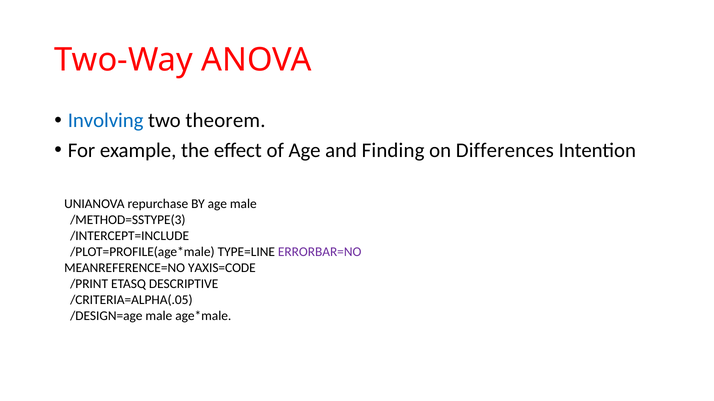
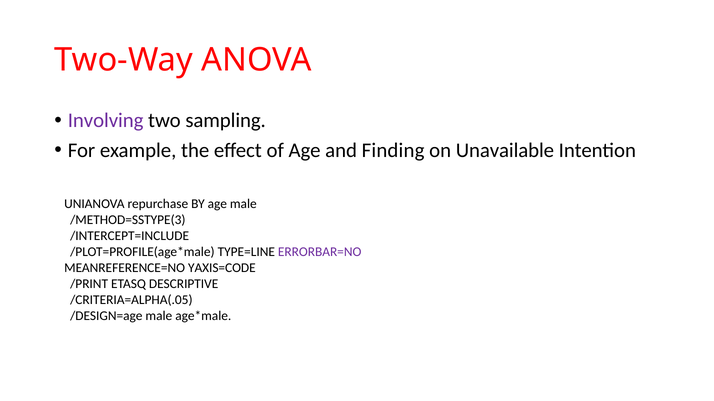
Involving colour: blue -> purple
theorem: theorem -> sampling
Differences: Differences -> Unavailable
